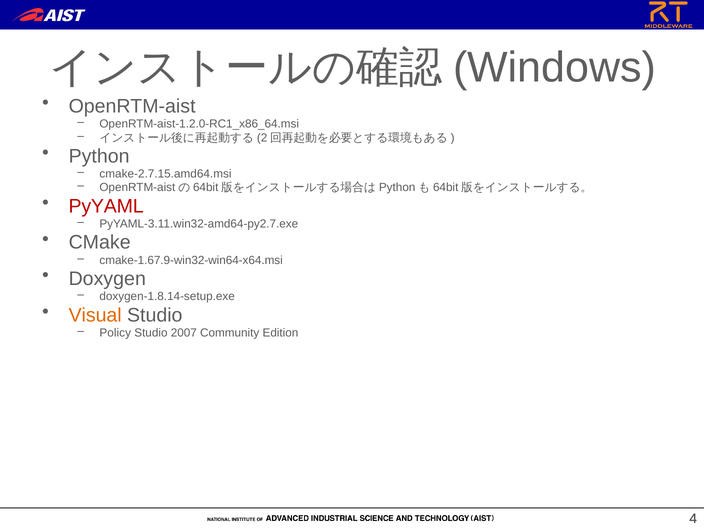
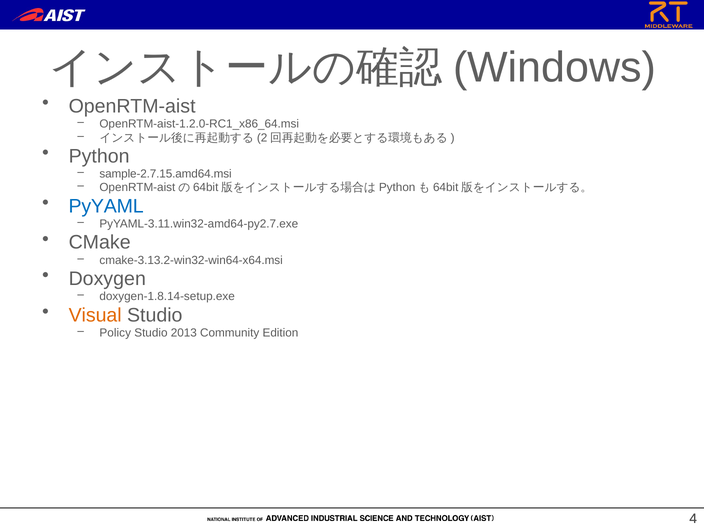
cmake-2.7.15.amd64.msi: cmake-2.7.15.amd64.msi -> sample-2.7.15.amd64.msi
PyYAML colour: red -> blue
cmake-1.67.9-win32-win64-x64.msi: cmake-1.67.9-win32-win64-x64.msi -> cmake-3.13.2-win32-win64-x64.msi
2007: 2007 -> 2013
